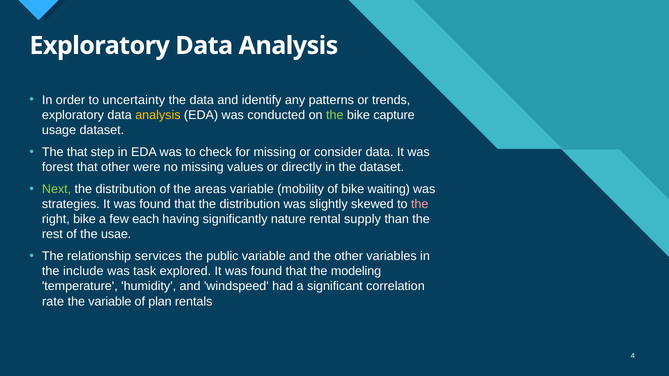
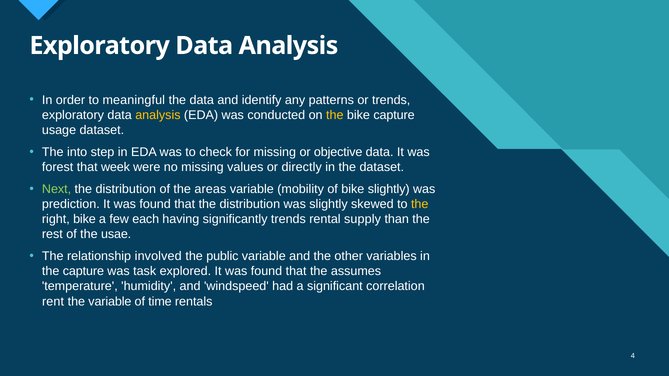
uncertainty: uncertainty -> meaningful
the at (335, 115) colour: light green -> yellow
The that: that -> into
consider: consider -> objective
that other: other -> week
bike waiting: waiting -> slightly
strategies: strategies -> prediction
the at (420, 204) colour: pink -> yellow
significantly nature: nature -> trends
services: services -> involved
the include: include -> capture
modeling: modeling -> assumes
rate: rate -> rent
plan: plan -> time
